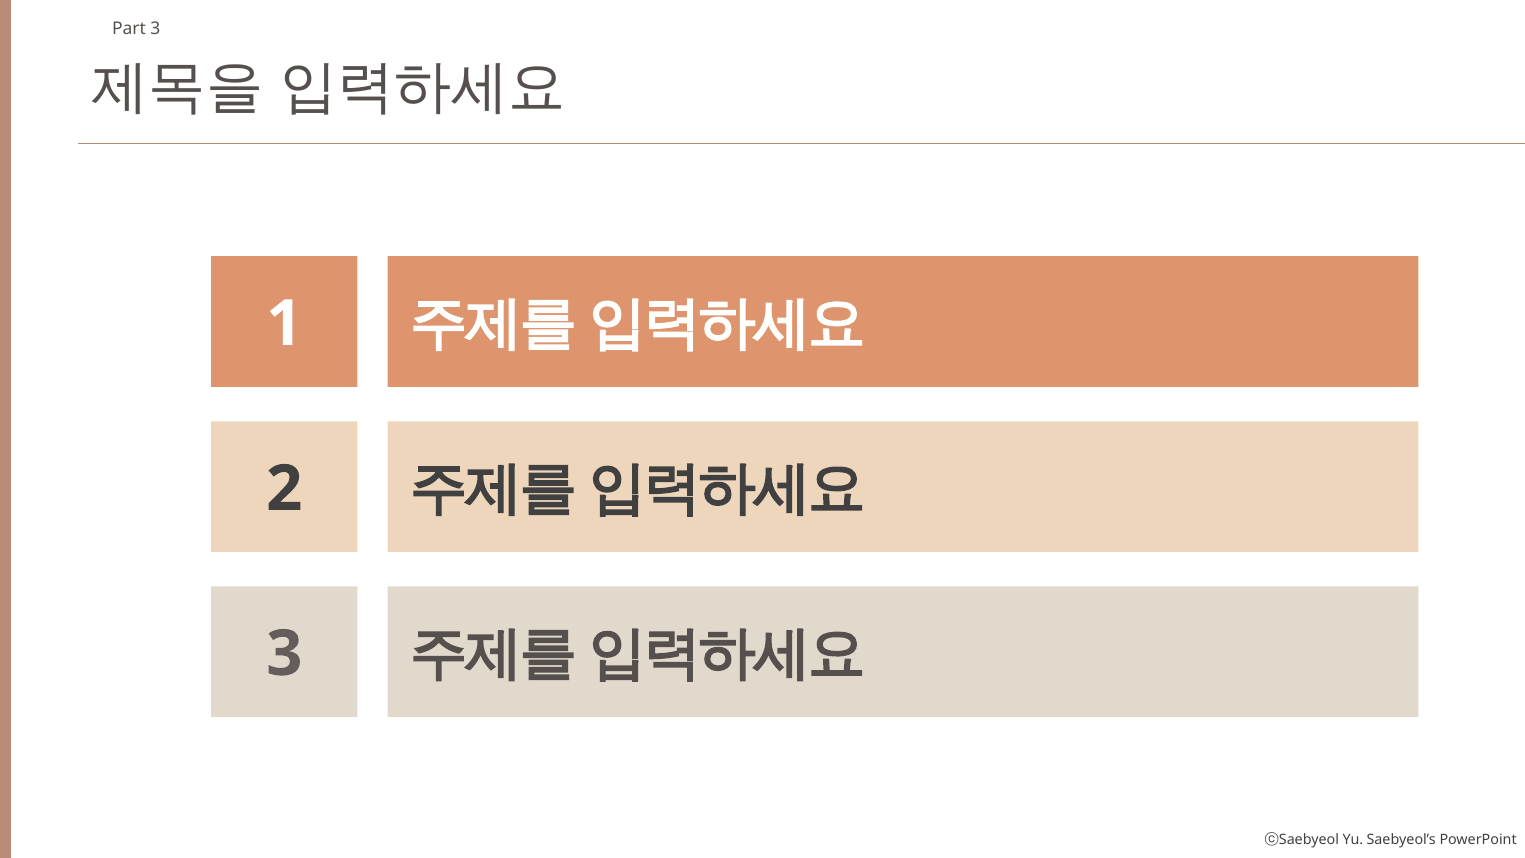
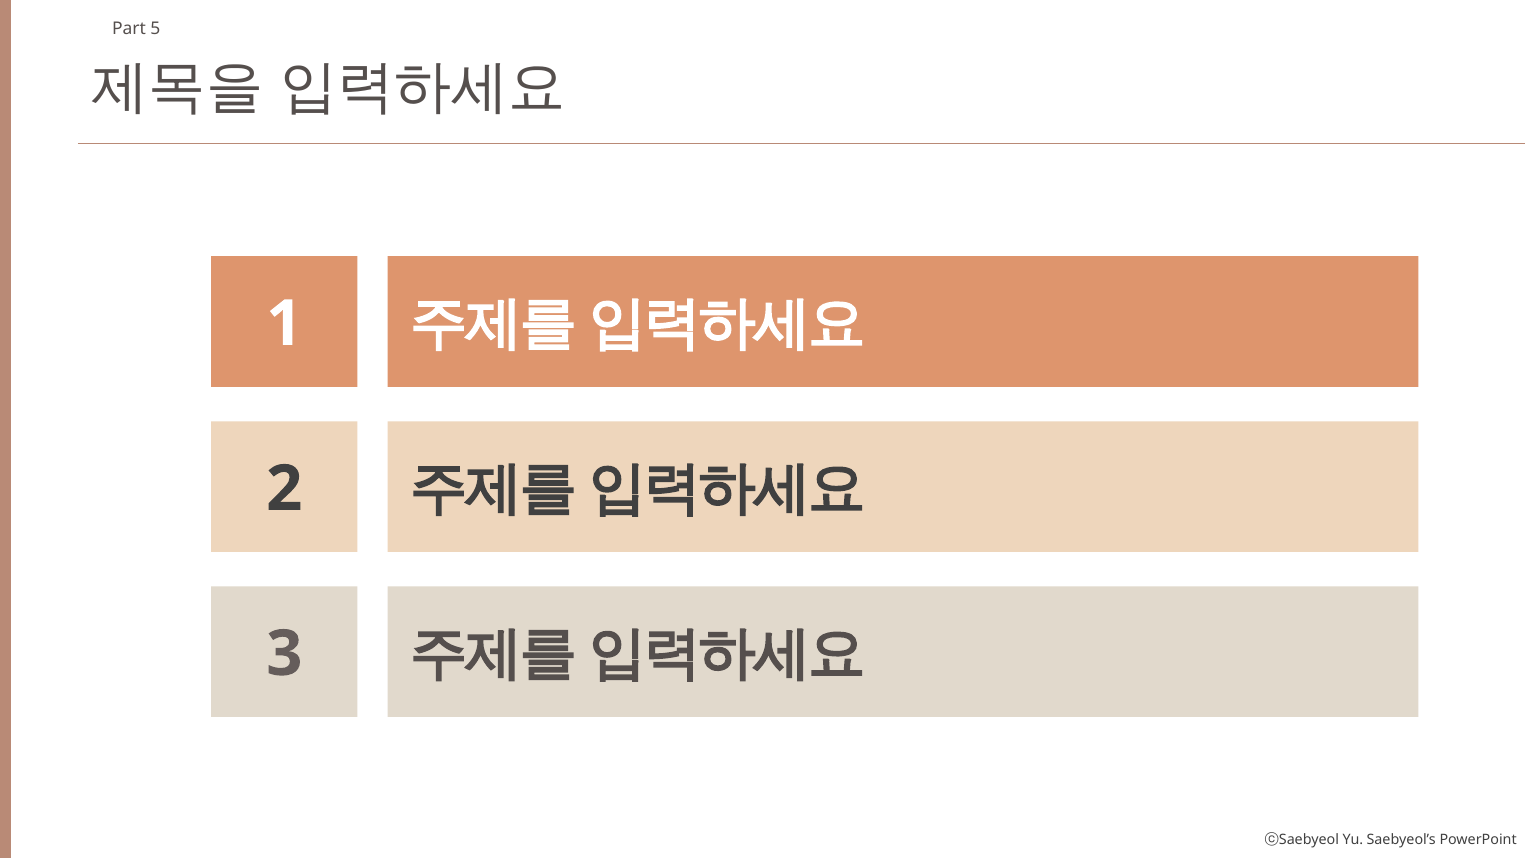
Part 3: 3 -> 5
